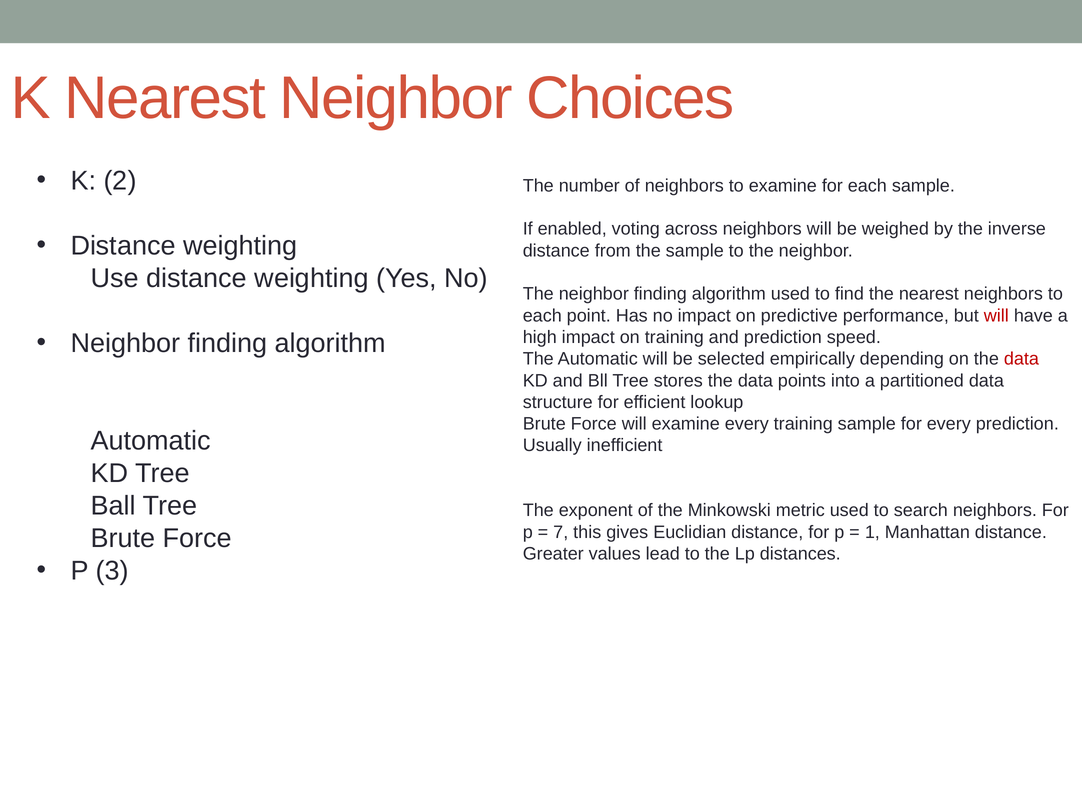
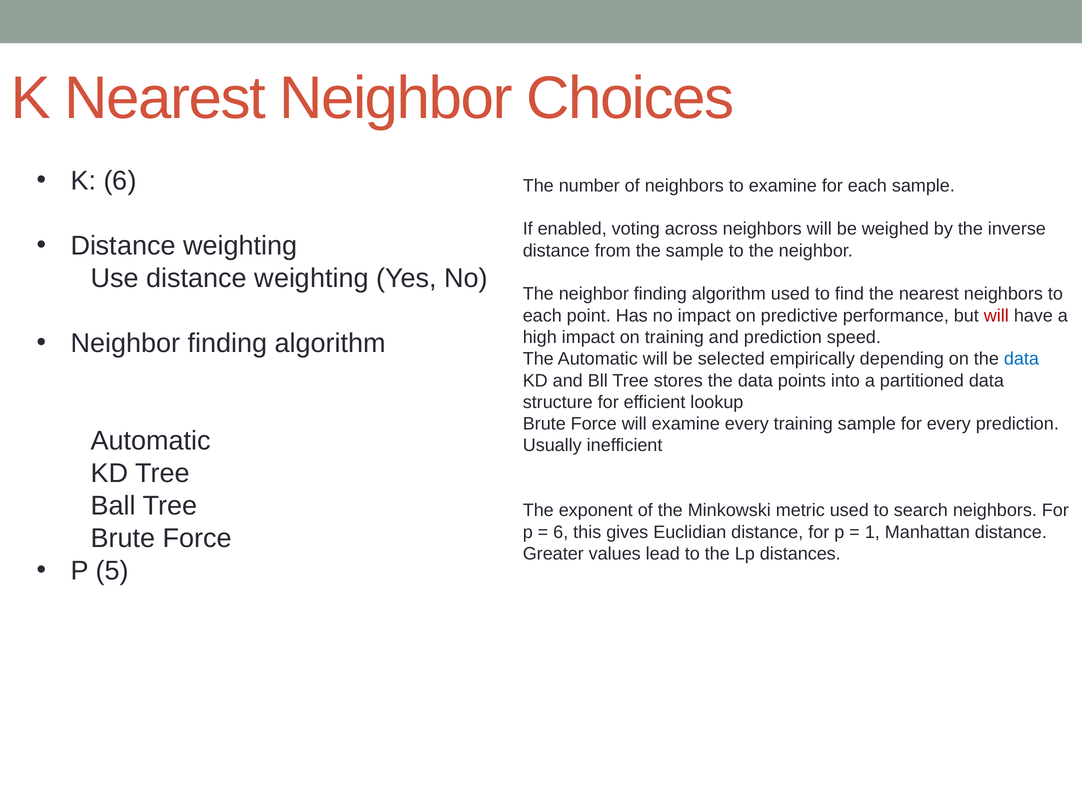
K 2: 2 -> 6
data at (1021, 359) colour: red -> blue
7 at (561, 532): 7 -> 6
3: 3 -> 5
